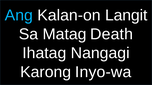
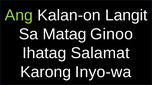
Ang colour: light blue -> light green
Death: Death -> Ginoo
Nangagi: Nangagi -> Salamat
